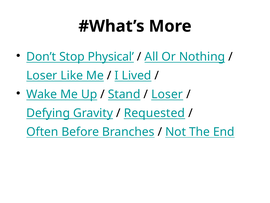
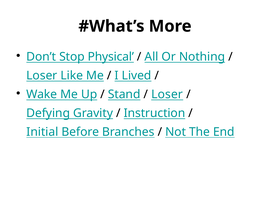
Requested: Requested -> Instruction
Often: Often -> Initial
